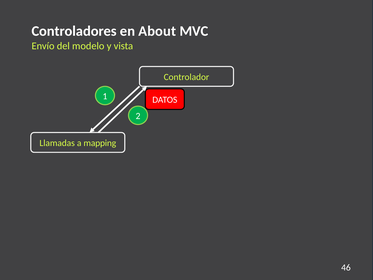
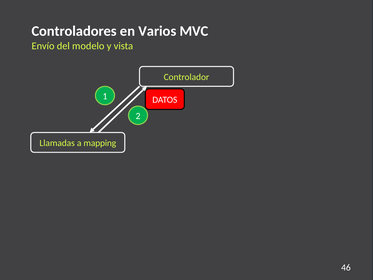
About: About -> Varios
